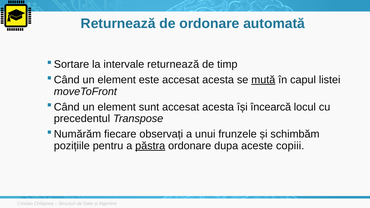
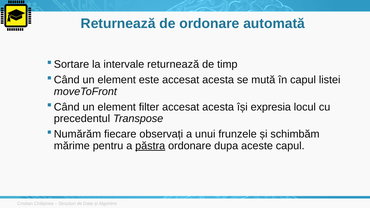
mută underline: present -> none
sunt: sunt -> filter
încearcă: încearcă -> expresia
pozițiile: pozițiile -> mărime
aceste copiii: copiii -> capul
